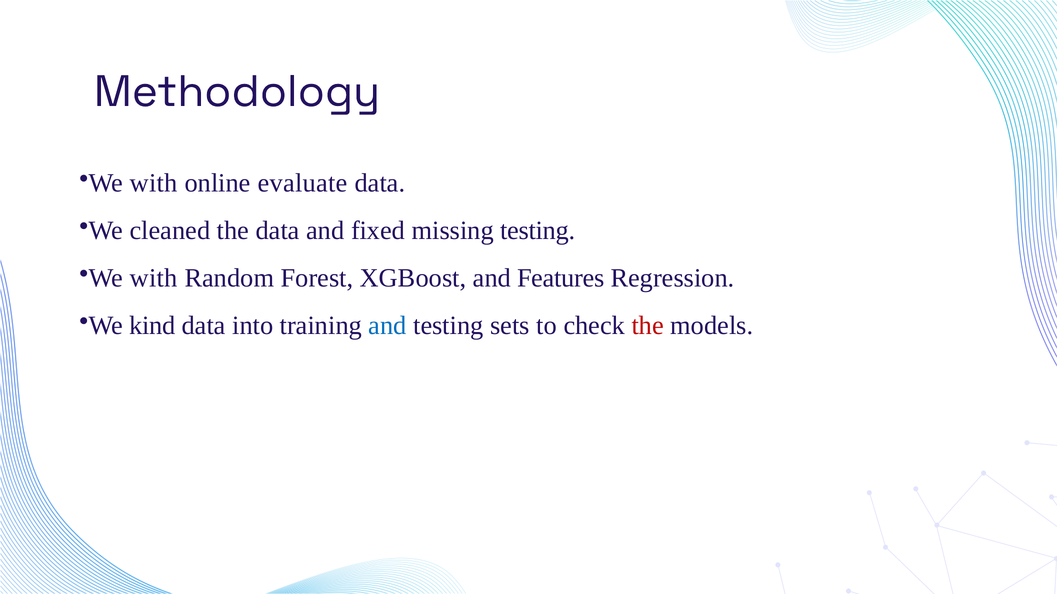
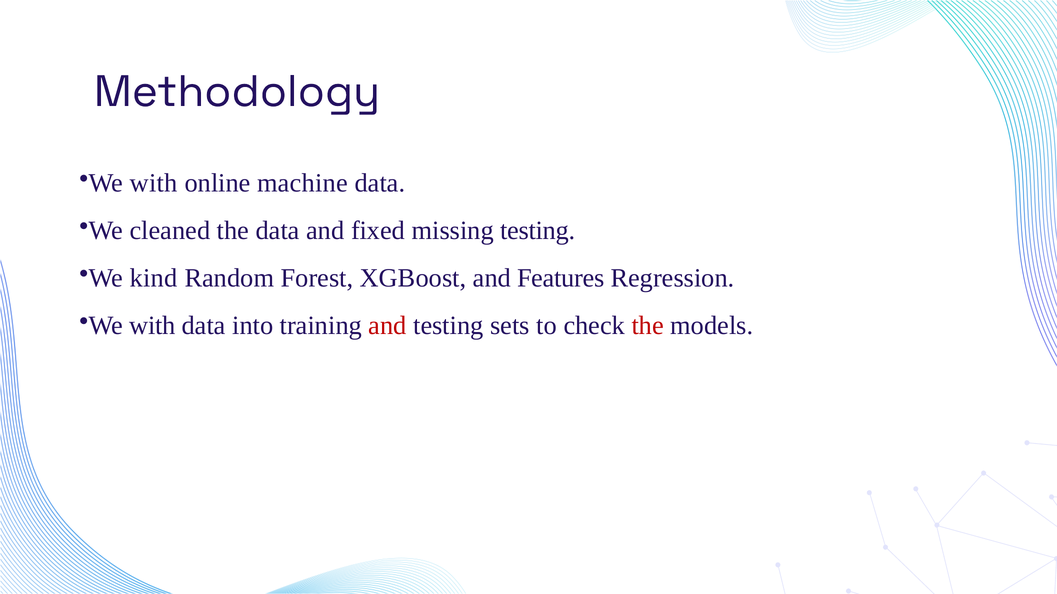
evaluate: evaluate -> machine
with at (154, 279): with -> kind
kind at (153, 326): kind -> with
and at (388, 326) colour: blue -> red
